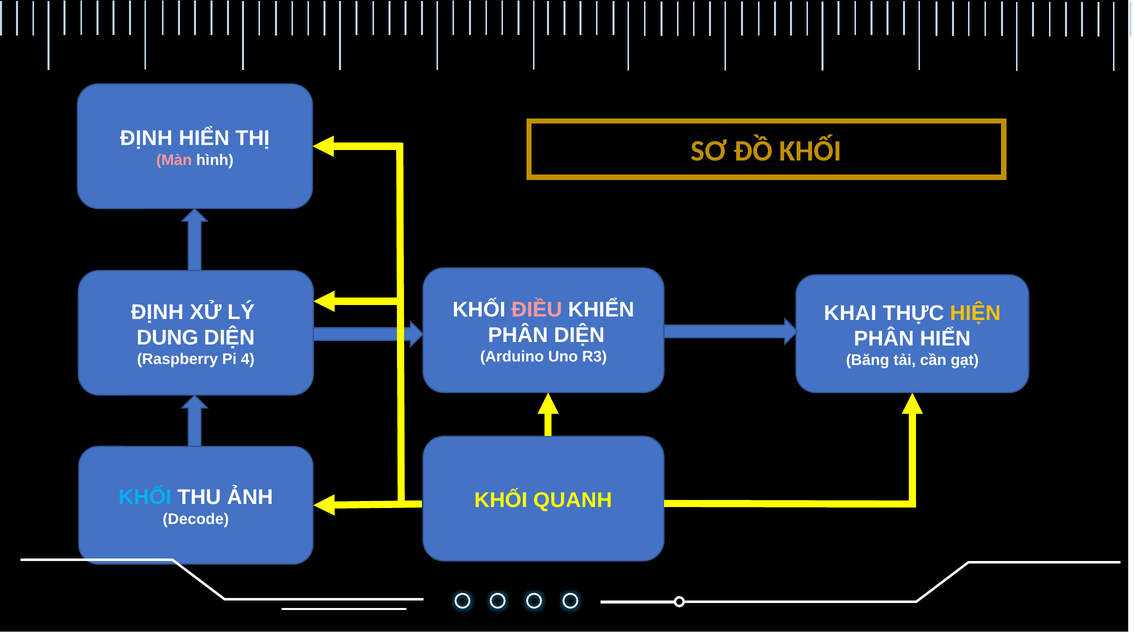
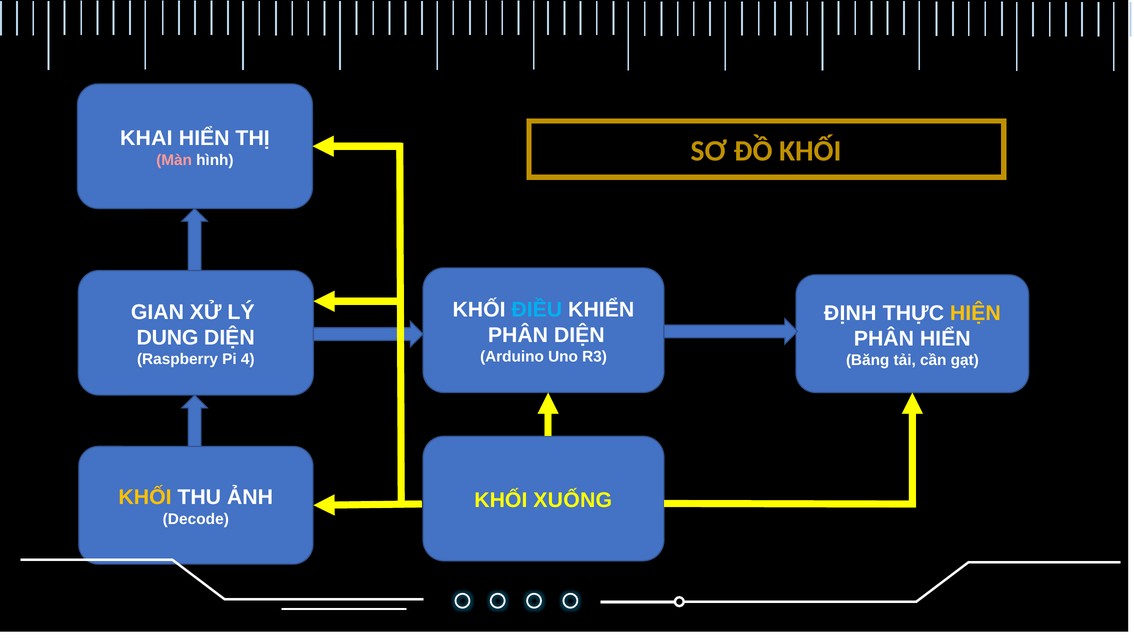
ĐỊNH at (146, 138): ĐỊNH -> KHAI
ĐIỀU colour: pink -> light blue
ĐỊNH at (157, 312): ĐỊNH -> GIAN
KHAI: KHAI -> ĐỊNH
KHỐI at (145, 497) colour: light blue -> yellow
QUANH: QUANH -> XUỐNG
